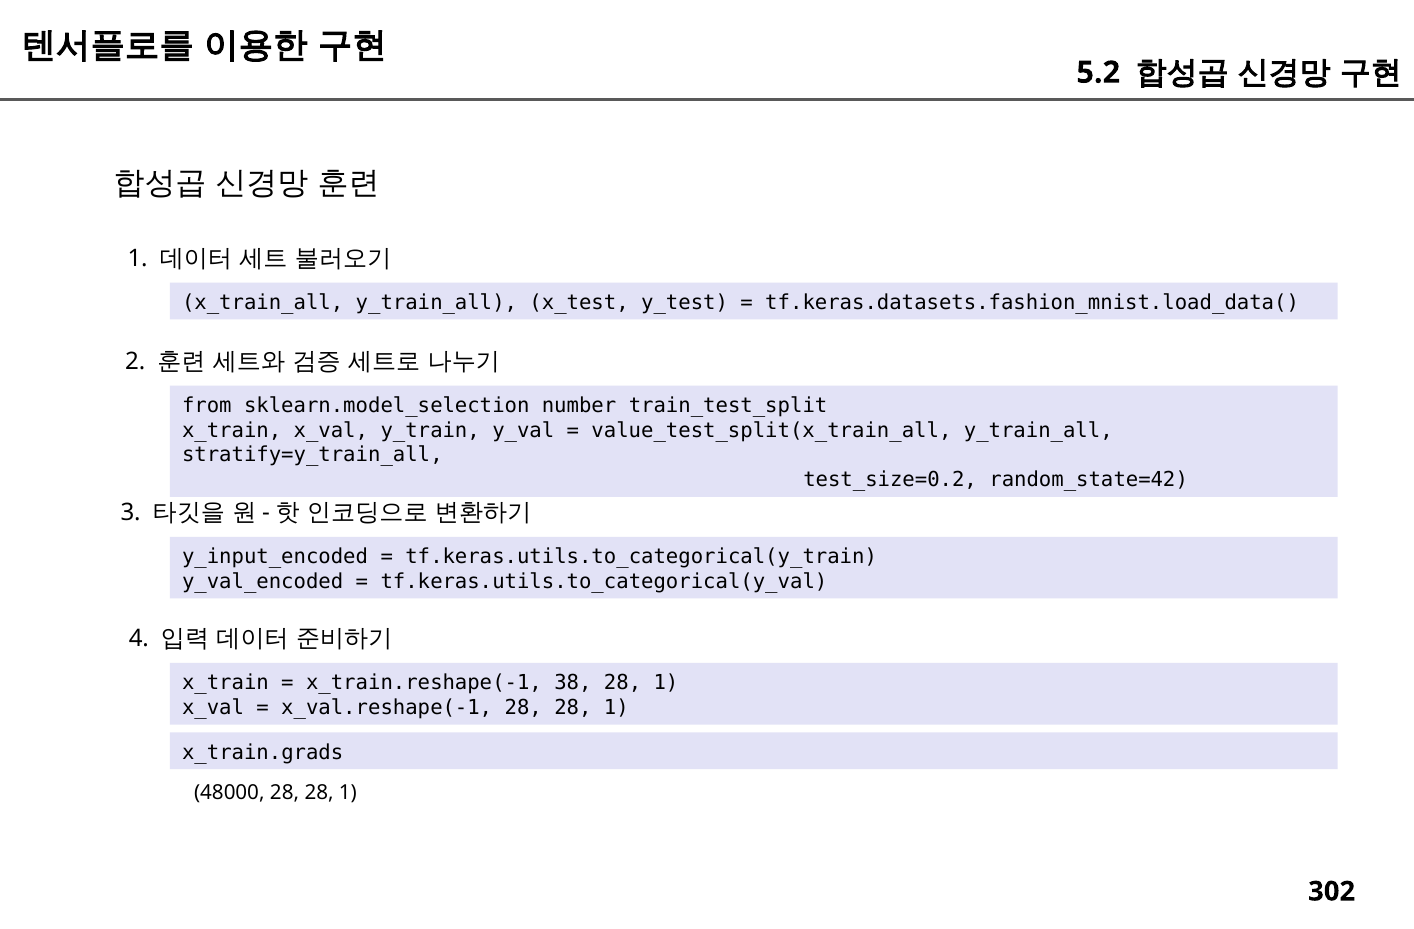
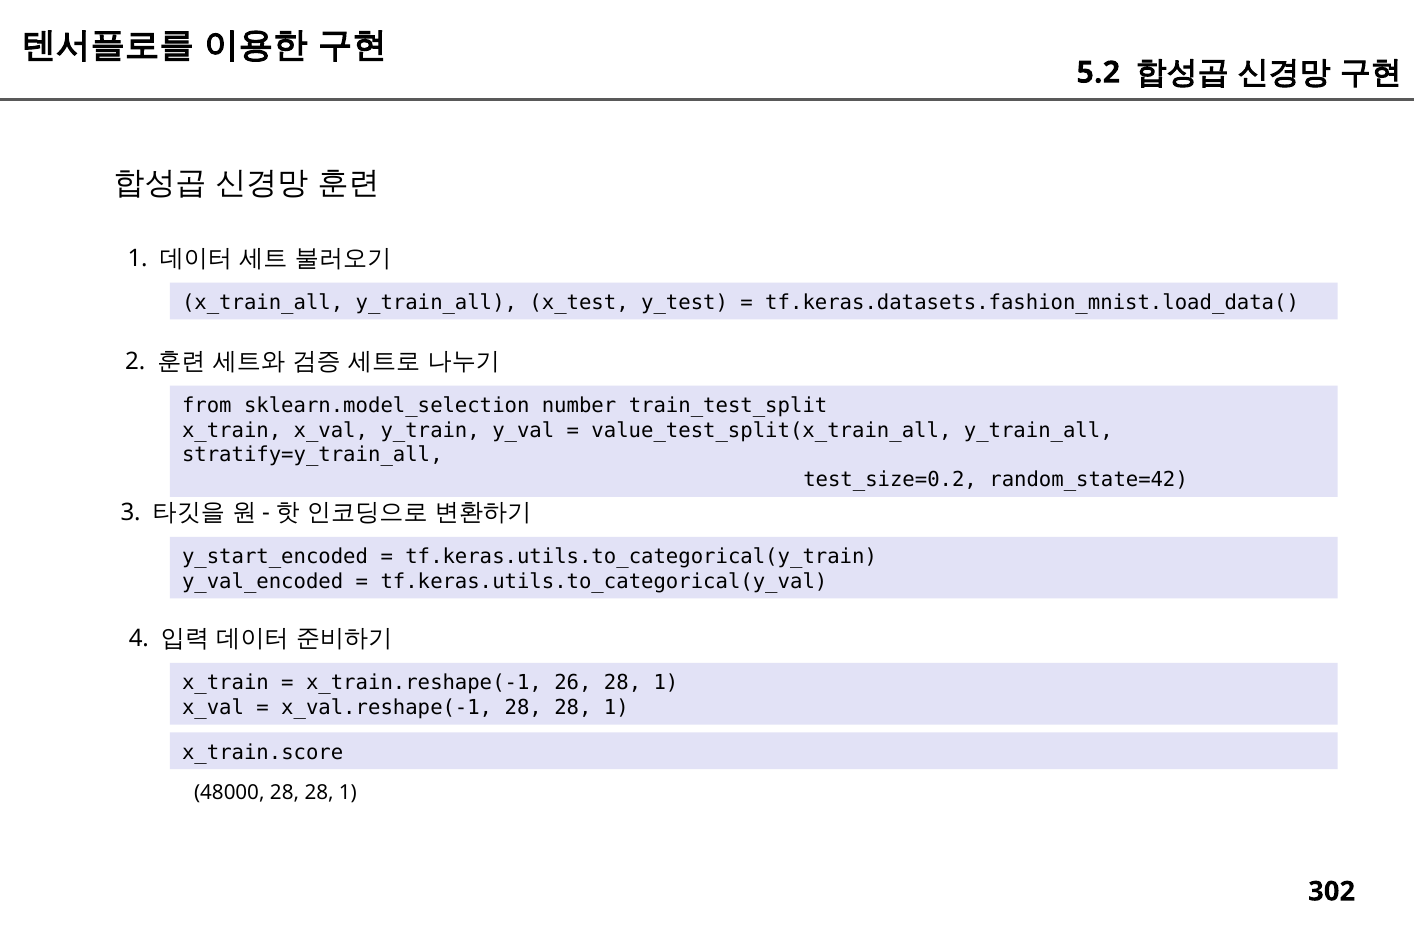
y_input_encoded: y_input_encoded -> y_start_encoded
38: 38 -> 26
x_train.grads: x_train.grads -> x_train.score
